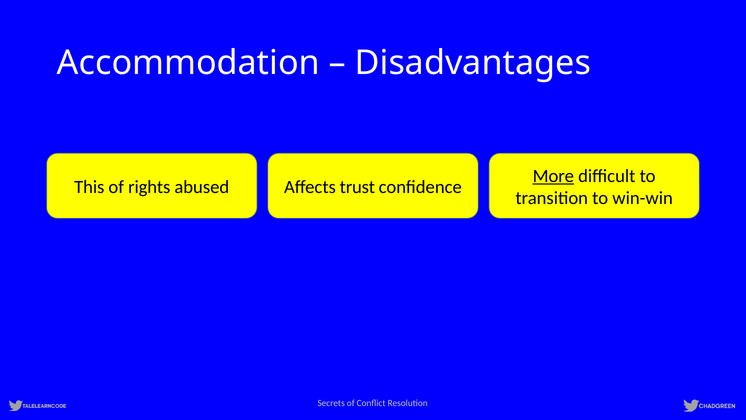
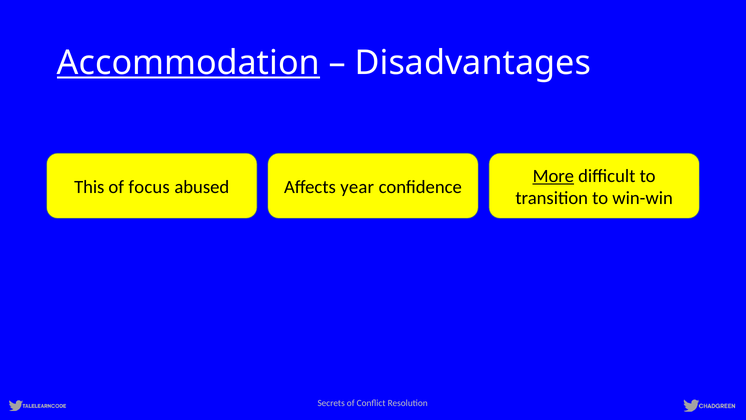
Accommodation underline: none -> present
rights: rights -> focus
trust: trust -> year
